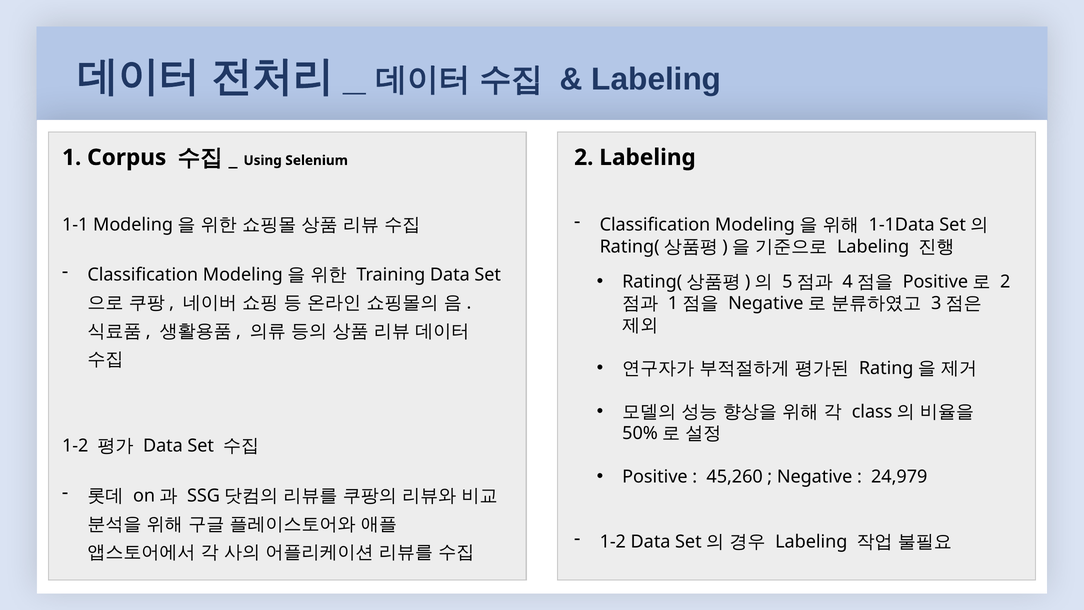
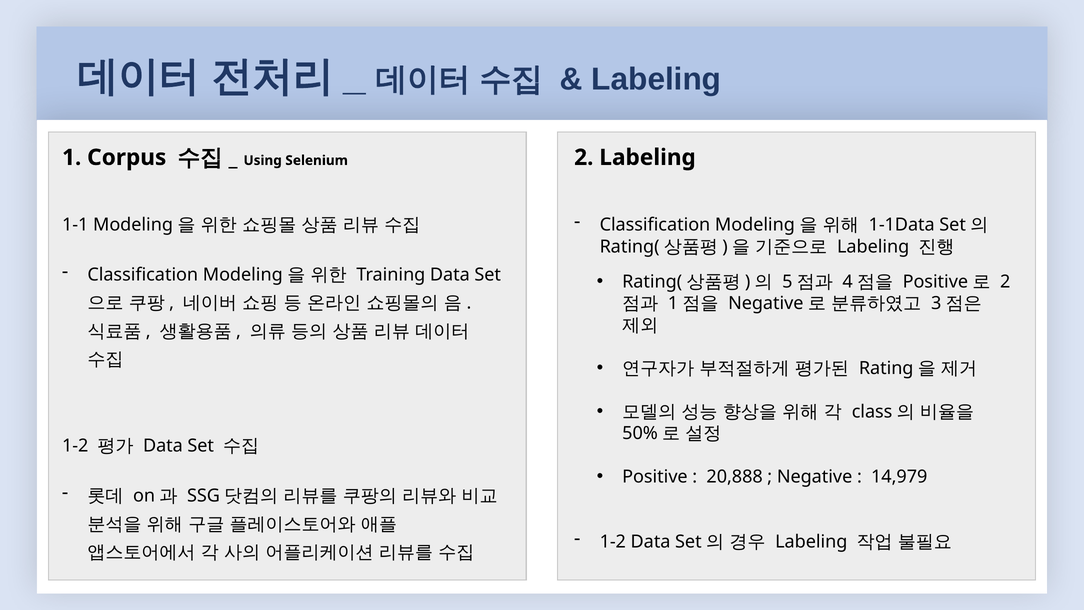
45,260: 45,260 -> 20,888
24,979: 24,979 -> 14,979
